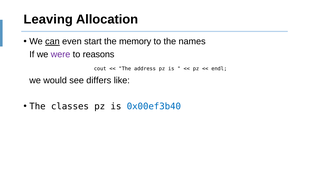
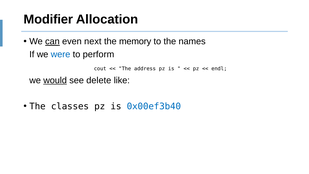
Leaving: Leaving -> Modifier
start: start -> next
were colour: purple -> blue
reasons: reasons -> perform
would underline: none -> present
differs: differs -> delete
